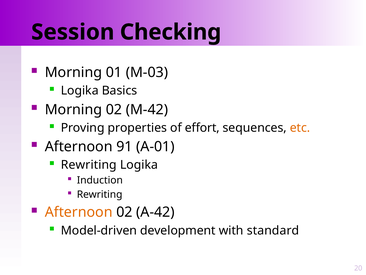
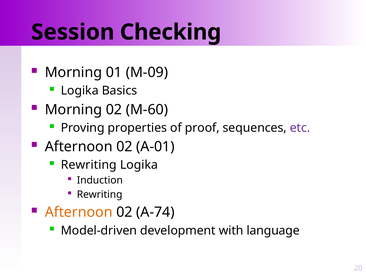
M-03: M-03 -> M-09
M-42: M-42 -> M-60
effort: effort -> proof
etc colour: orange -> purple
91 at (124, 146): 91 -> 02
A-42: A-42 -> A-74
standard: standard -> language
